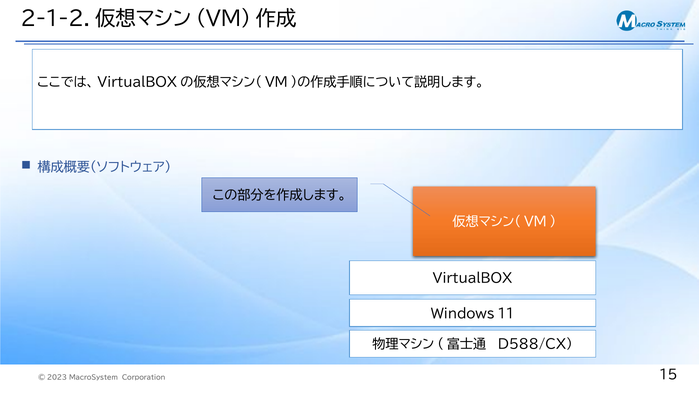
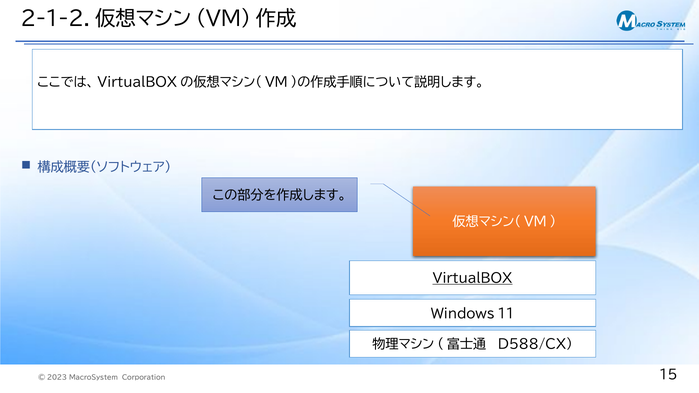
VirtualBOX underline: none -> present
